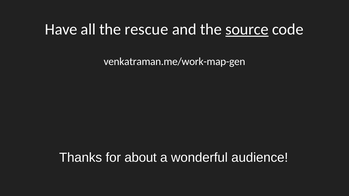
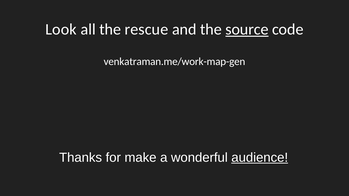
Have: Have -> Look
about: about -> make
audience underline: none -> present
